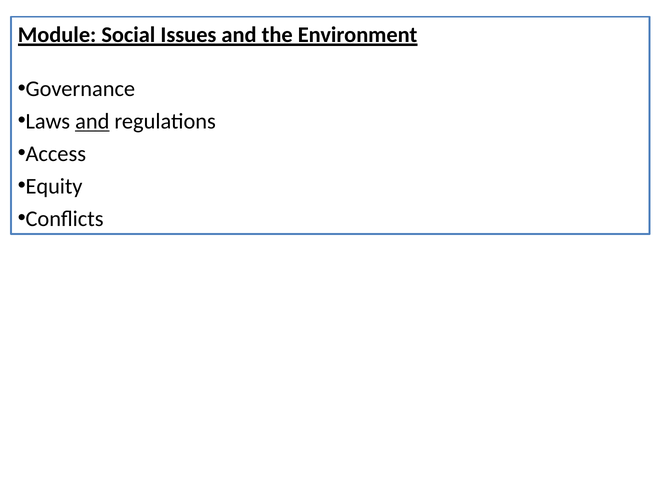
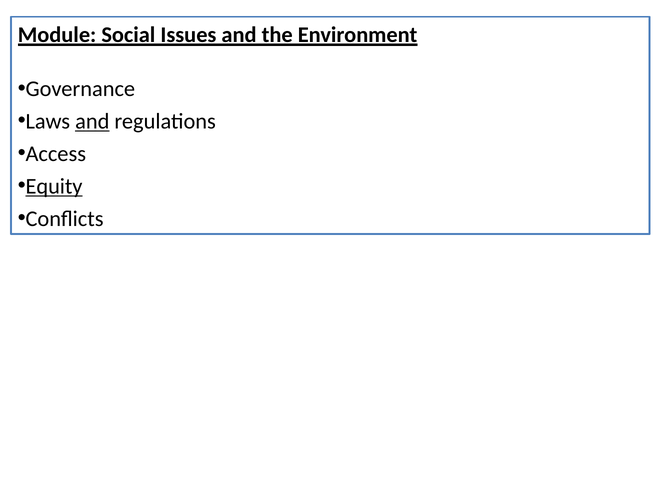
Equity underline: none -> present
